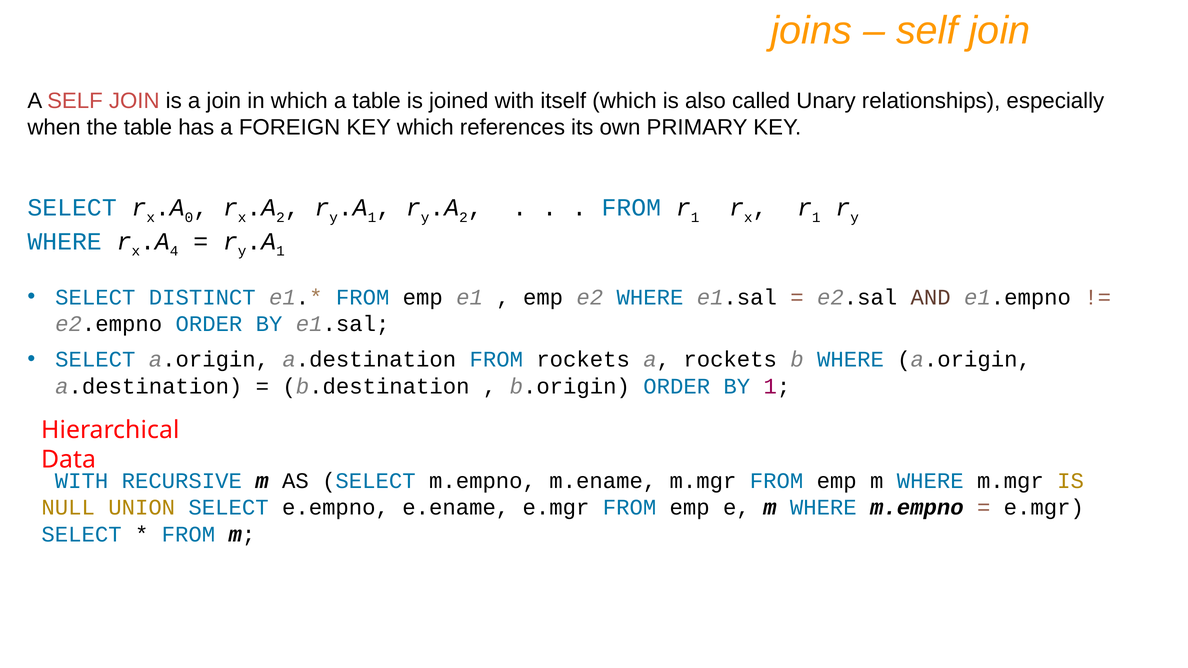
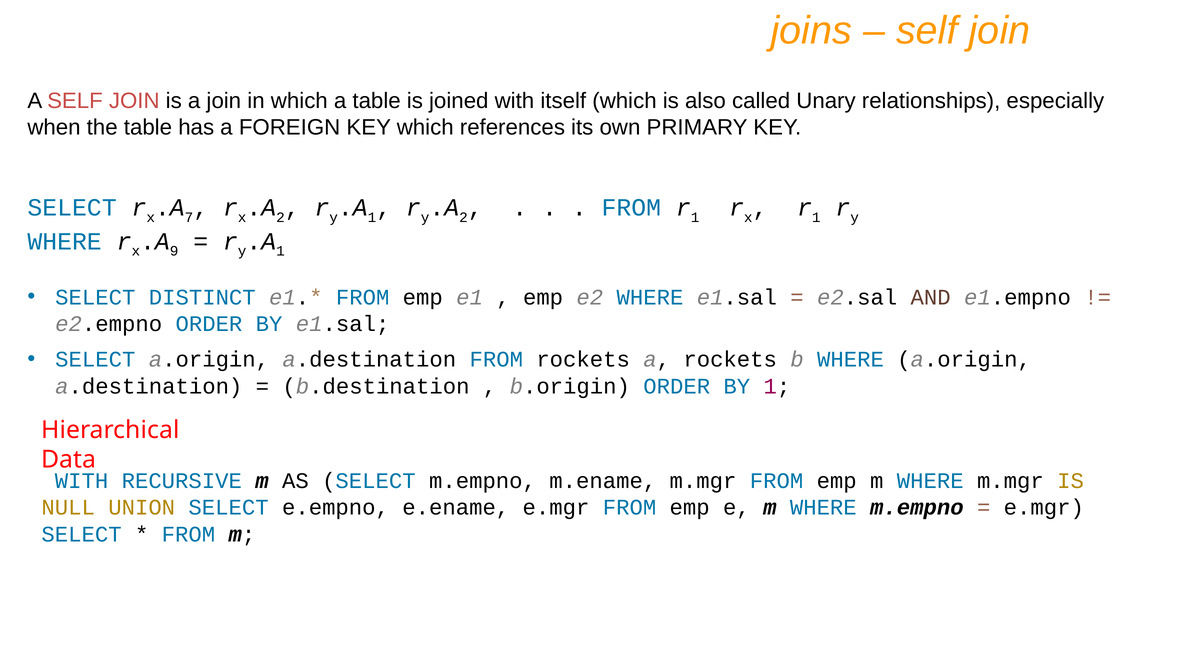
0: 0 -> 7
4: 4 -> 9
